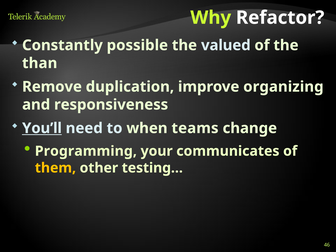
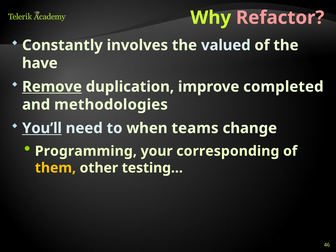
Refactor colour: white -> pink
possible: possible -> involves
than: than -> have
Remove underline: none -> present
organizing: organizing -> completed
responsiveness: responsiveness -> methodologies
communicates: communicates -> corresponding
